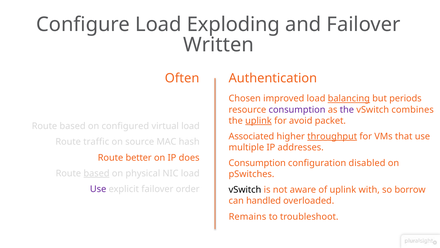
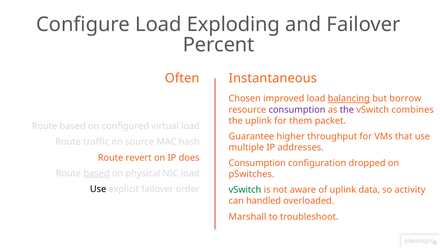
Written: Written -> Percent
Authentication: Authentication -> Instantaneous
periods: periods -> borrow
uplink at (259, 120) underline: present -> none
avoid: avoid -> them
Associated: Associated -> Guarantee
throughput underline: present -> none
better: better -> revert
disabled: disabled -> dropped
Use at (98, 189) colour: purple -> black
vSwitch at (245, 190) colour: black -> green
with: with -> data
borrow: borrow -> activity
Remains: Remains -> Marshall
